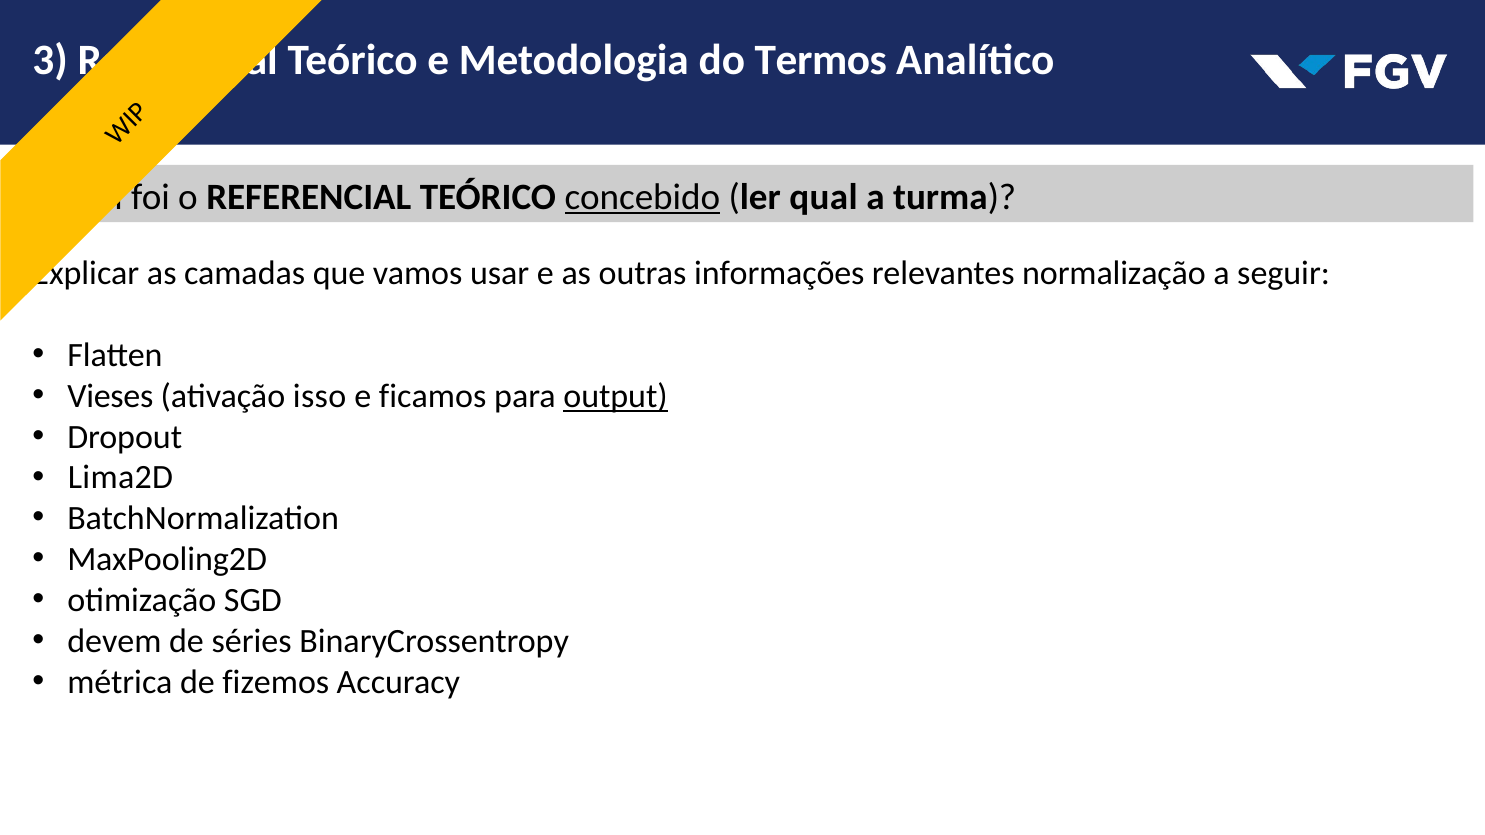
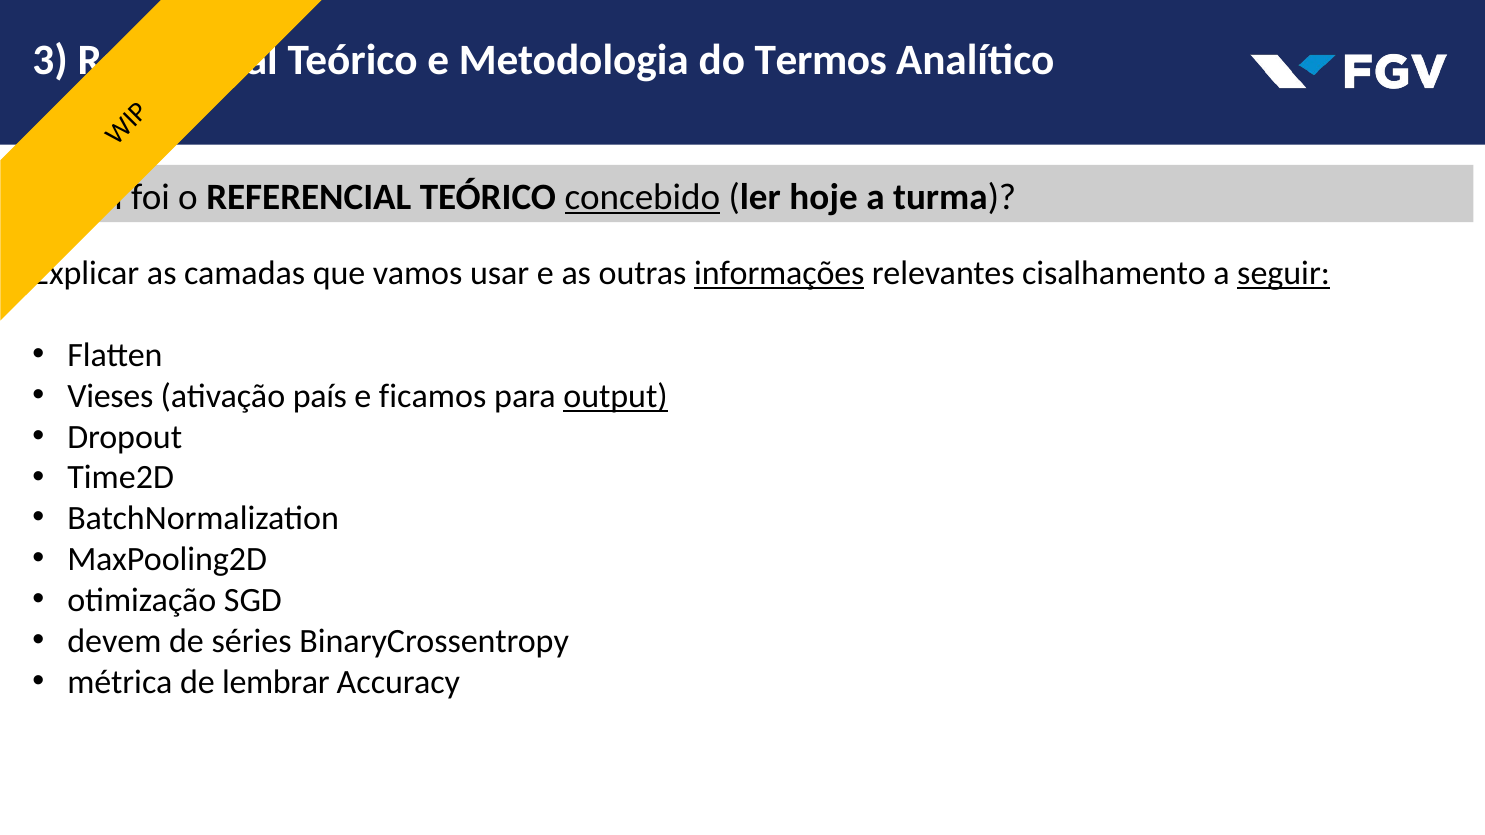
ler qual: qual -> hoje
informações underline: none -> present
normalização: normalização -> cisalhamento
seguir underline: none -> present
isso: isso -> país
Lima2D: Lima2D -> Time2D
fizemos: fizemos -> lembrar
